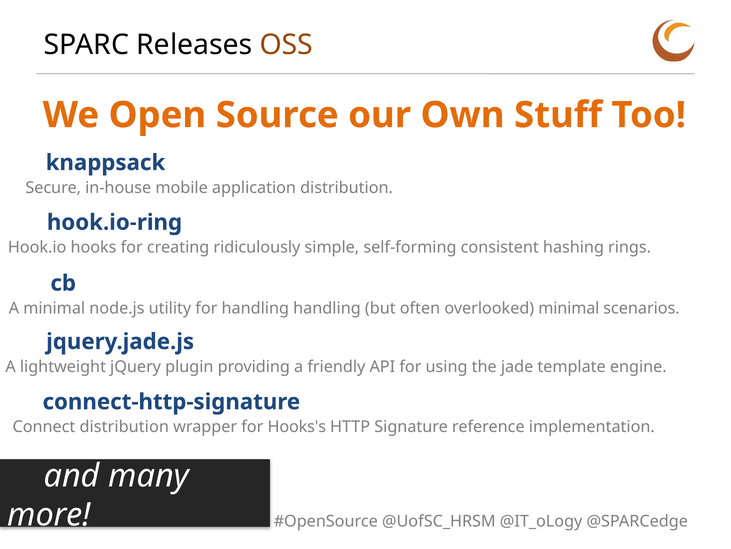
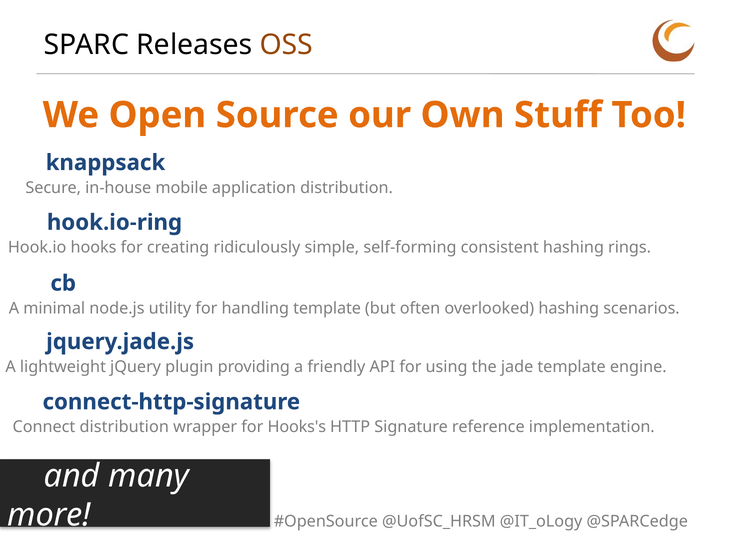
handling handling: handling -> template
overlooked minimal: minimal -> hashing
